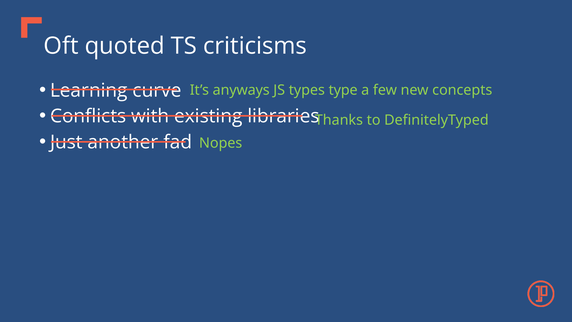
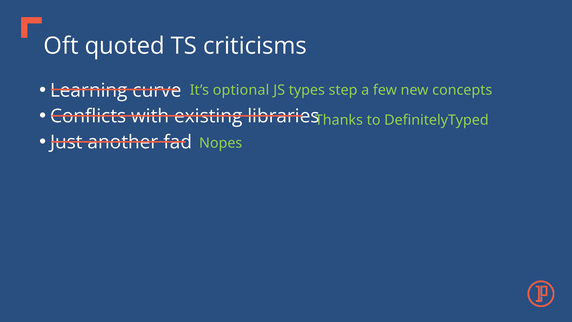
anyways: anyways -> optional
type: type -> step
